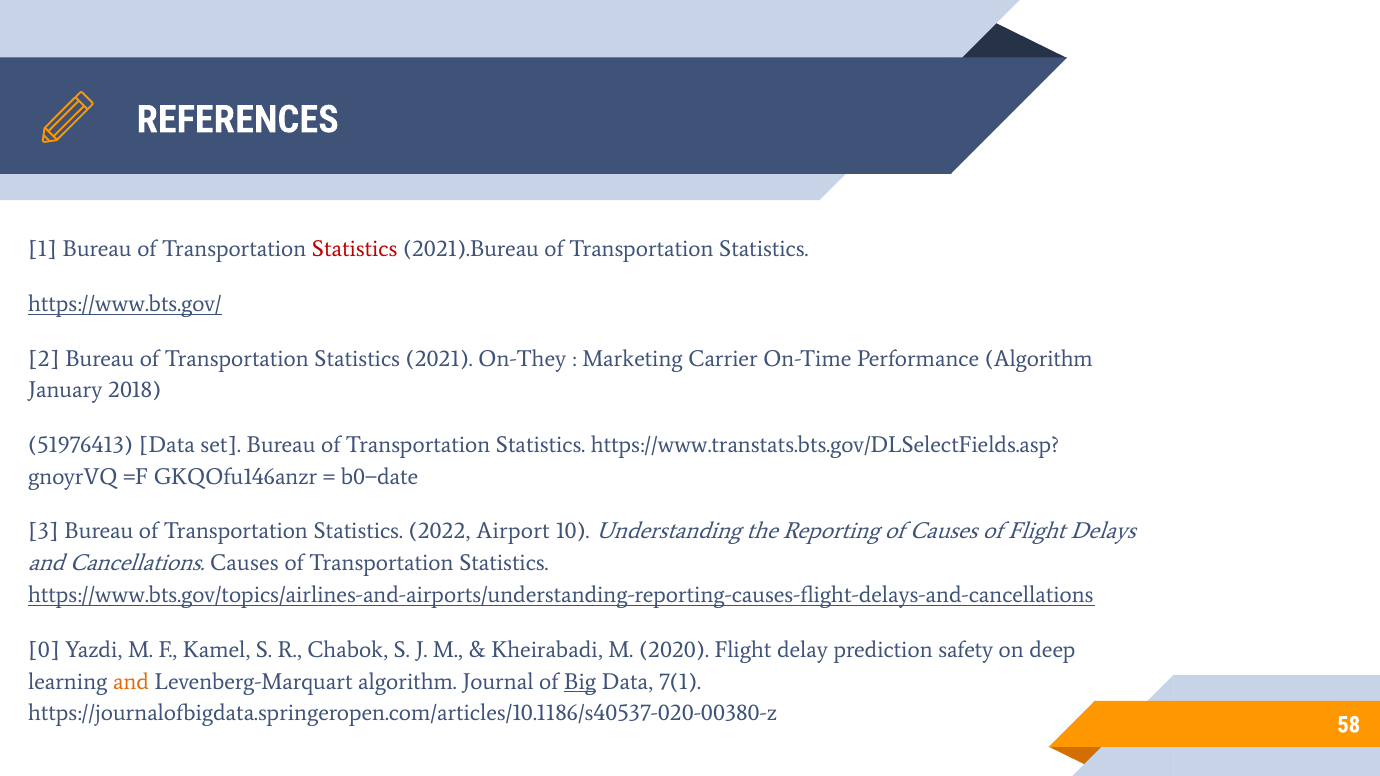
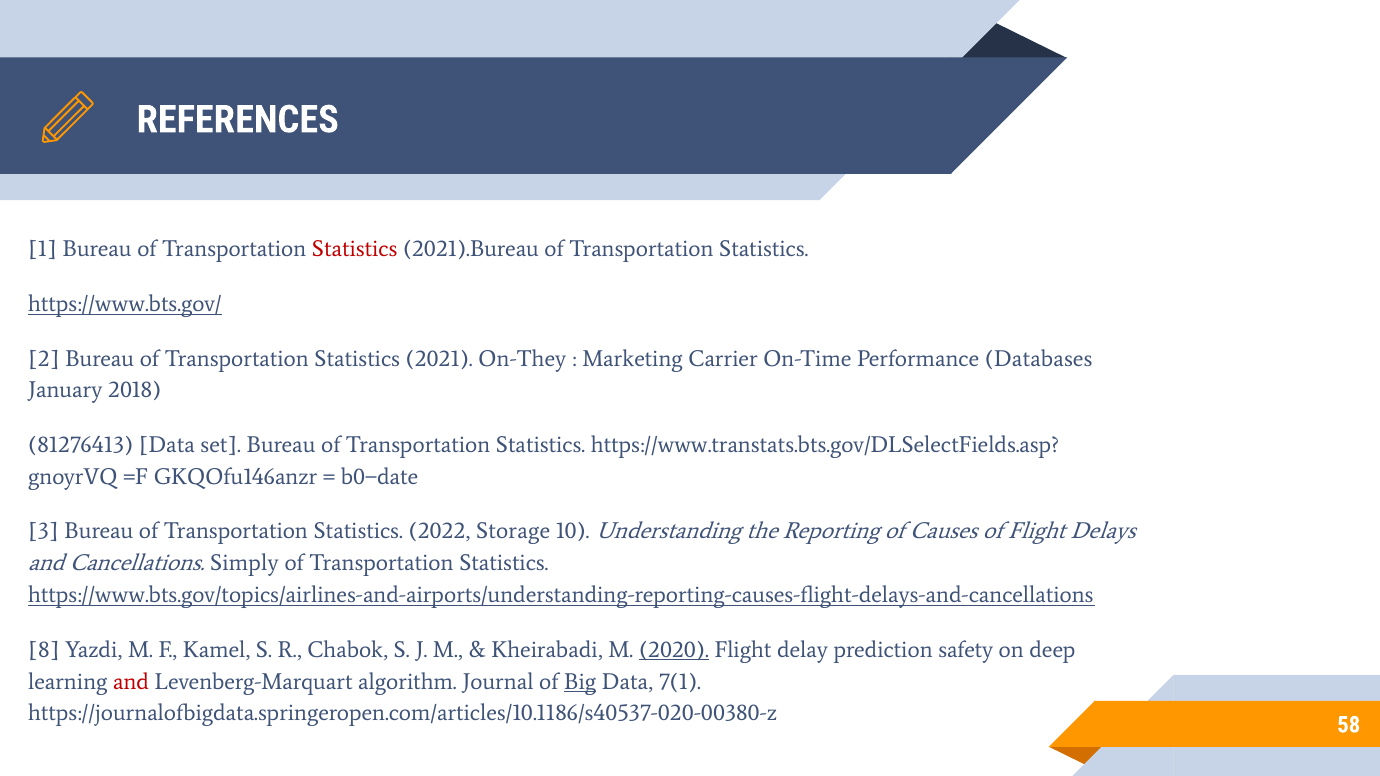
Performance Algorithm: Algorithm -> Databases
51976413: 51976413 -> 81276413
Airport: Airport -> Storage
Cancellations Causes: Causes -> Simply
0: 0 -> 8
2020 underline: none -> present
and at (131, 682) colour: orange -> red
